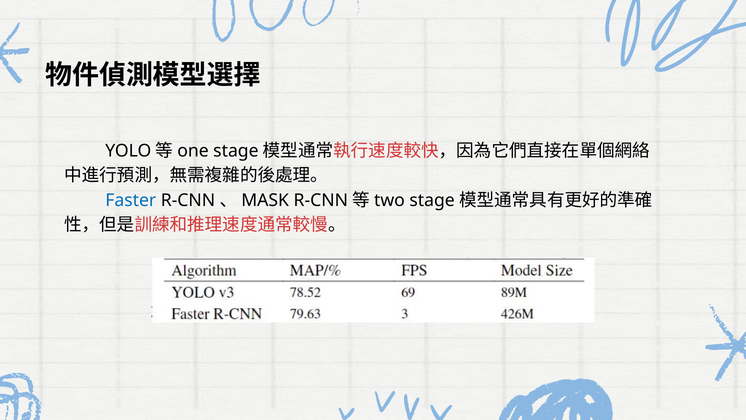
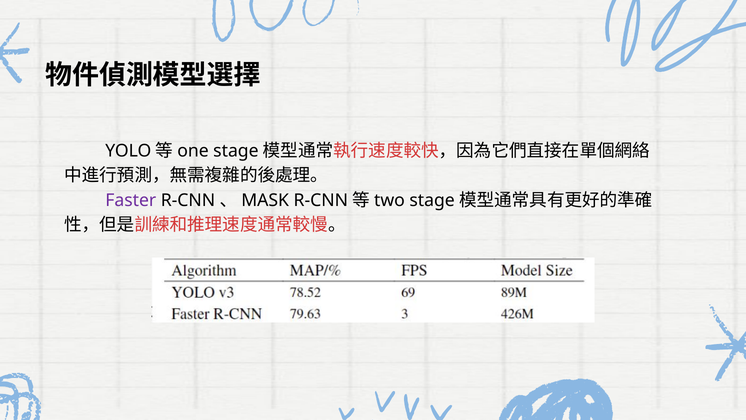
Faster colour: blue -> purple
